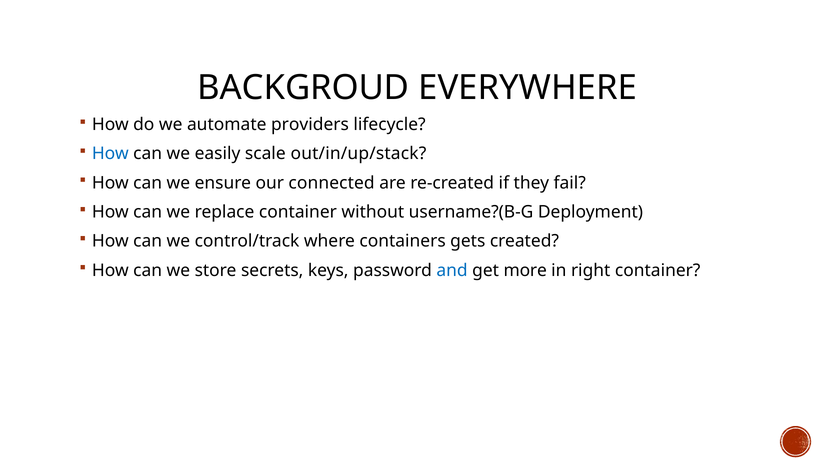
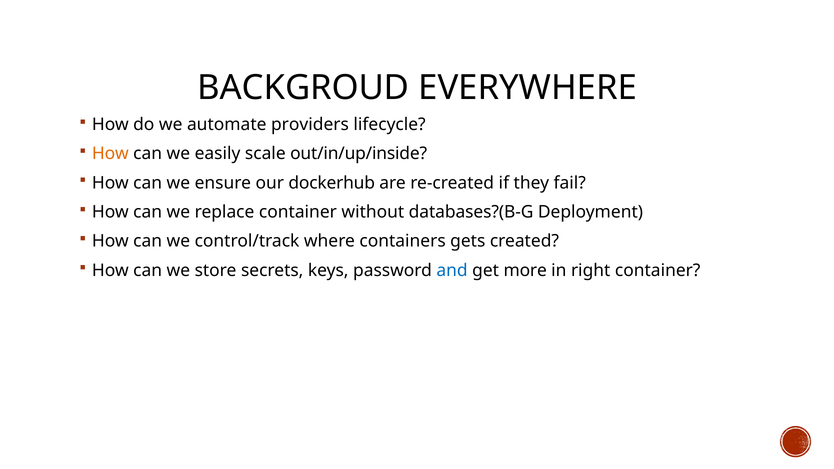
How at (110, 154) colour: blue -> orange
out/in/up/stack: out/in/up/stack -> out/in/up/inside
connected: connected -> dockerhub
username?(B-G: username?(B-G -> databases?(B-G
